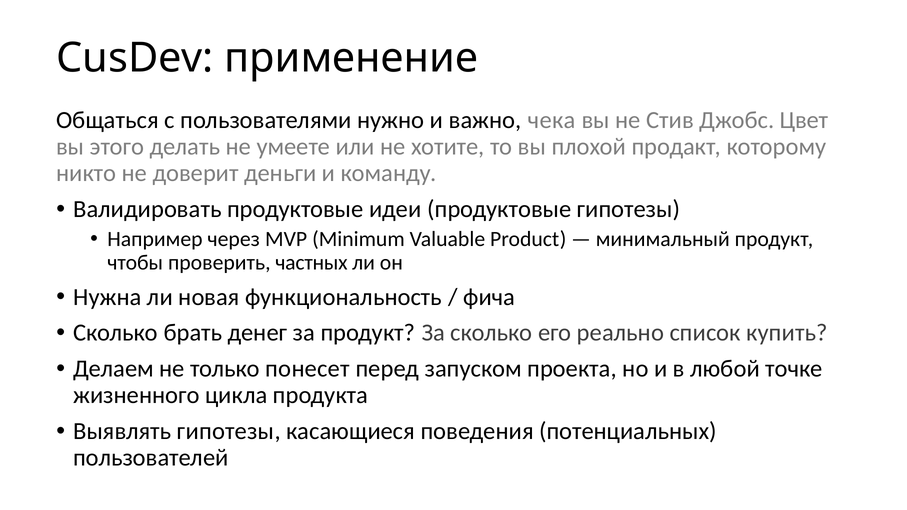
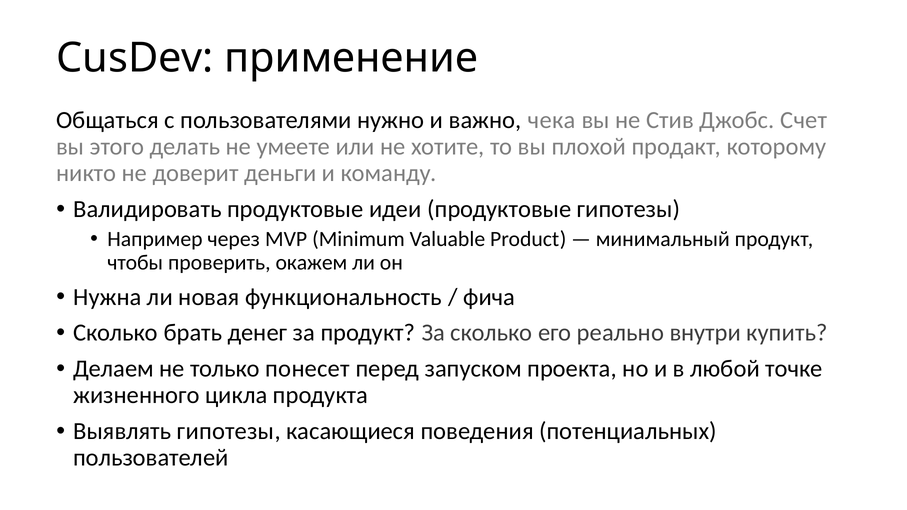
Цвет: Цвет -> Счет
частных: частных -> окажем
список: список -> внутри
